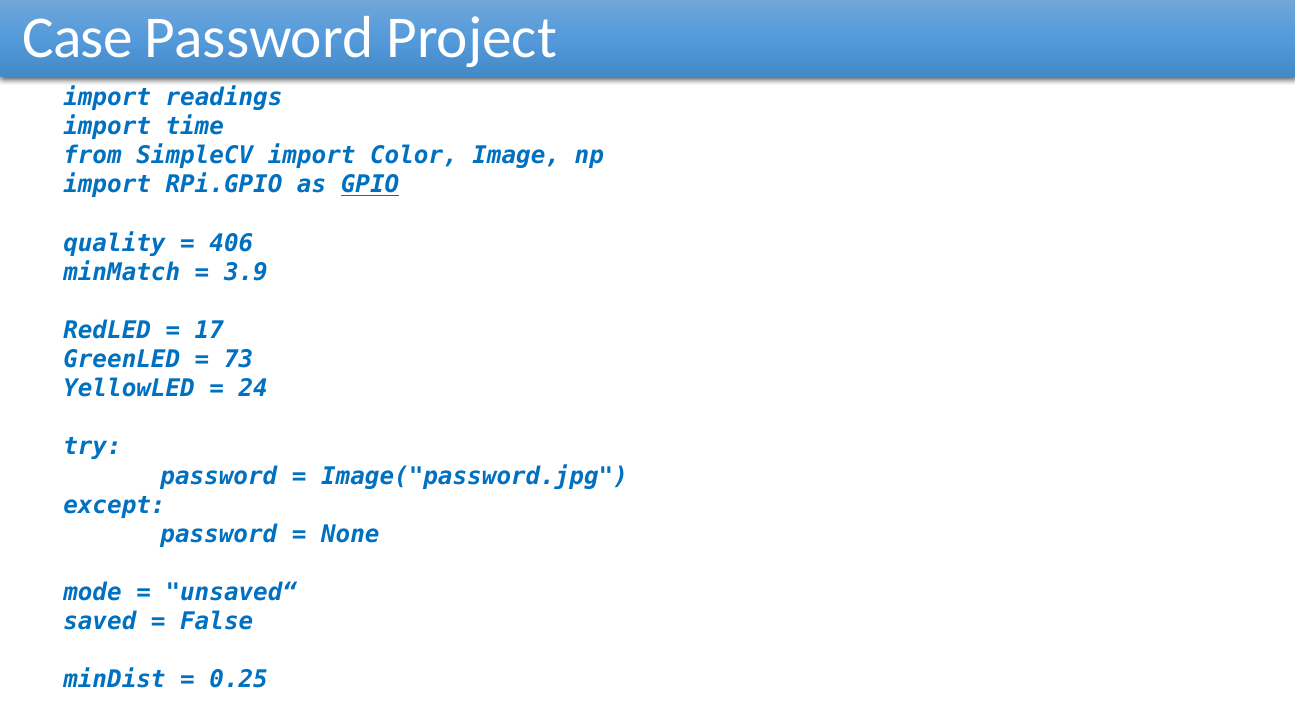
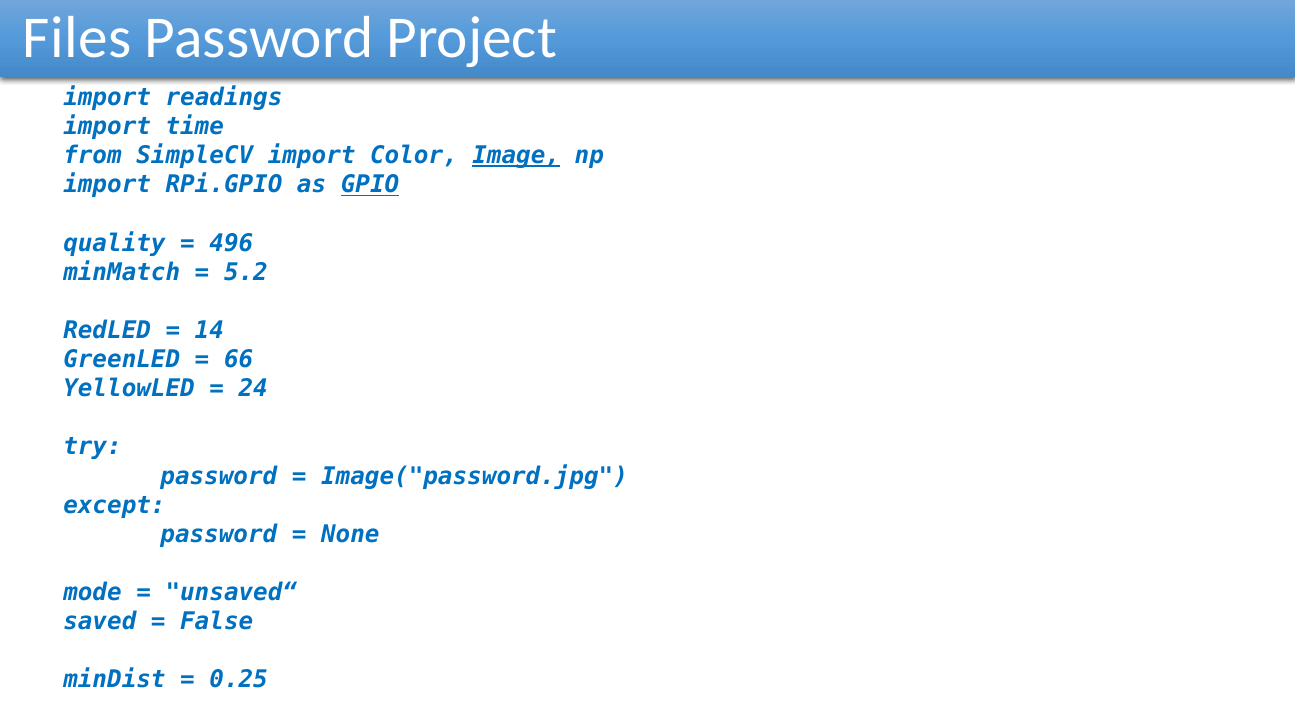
Case: Case -> Files
Image underline: none -> present
406: 406 -> 496
3.9: 3.9 -> 5.2
17: 17 -> 14
73: 73 -> 66
